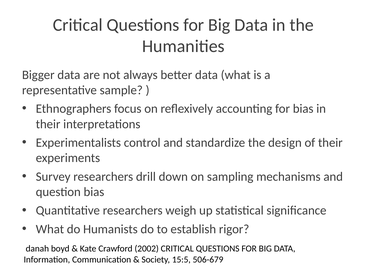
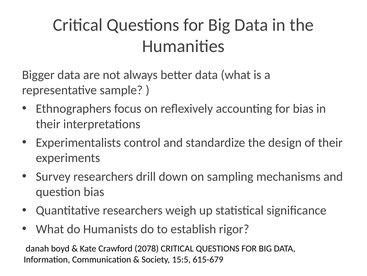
2002: 2002 -> 2078
506-679: 506-679 -> 615-679
